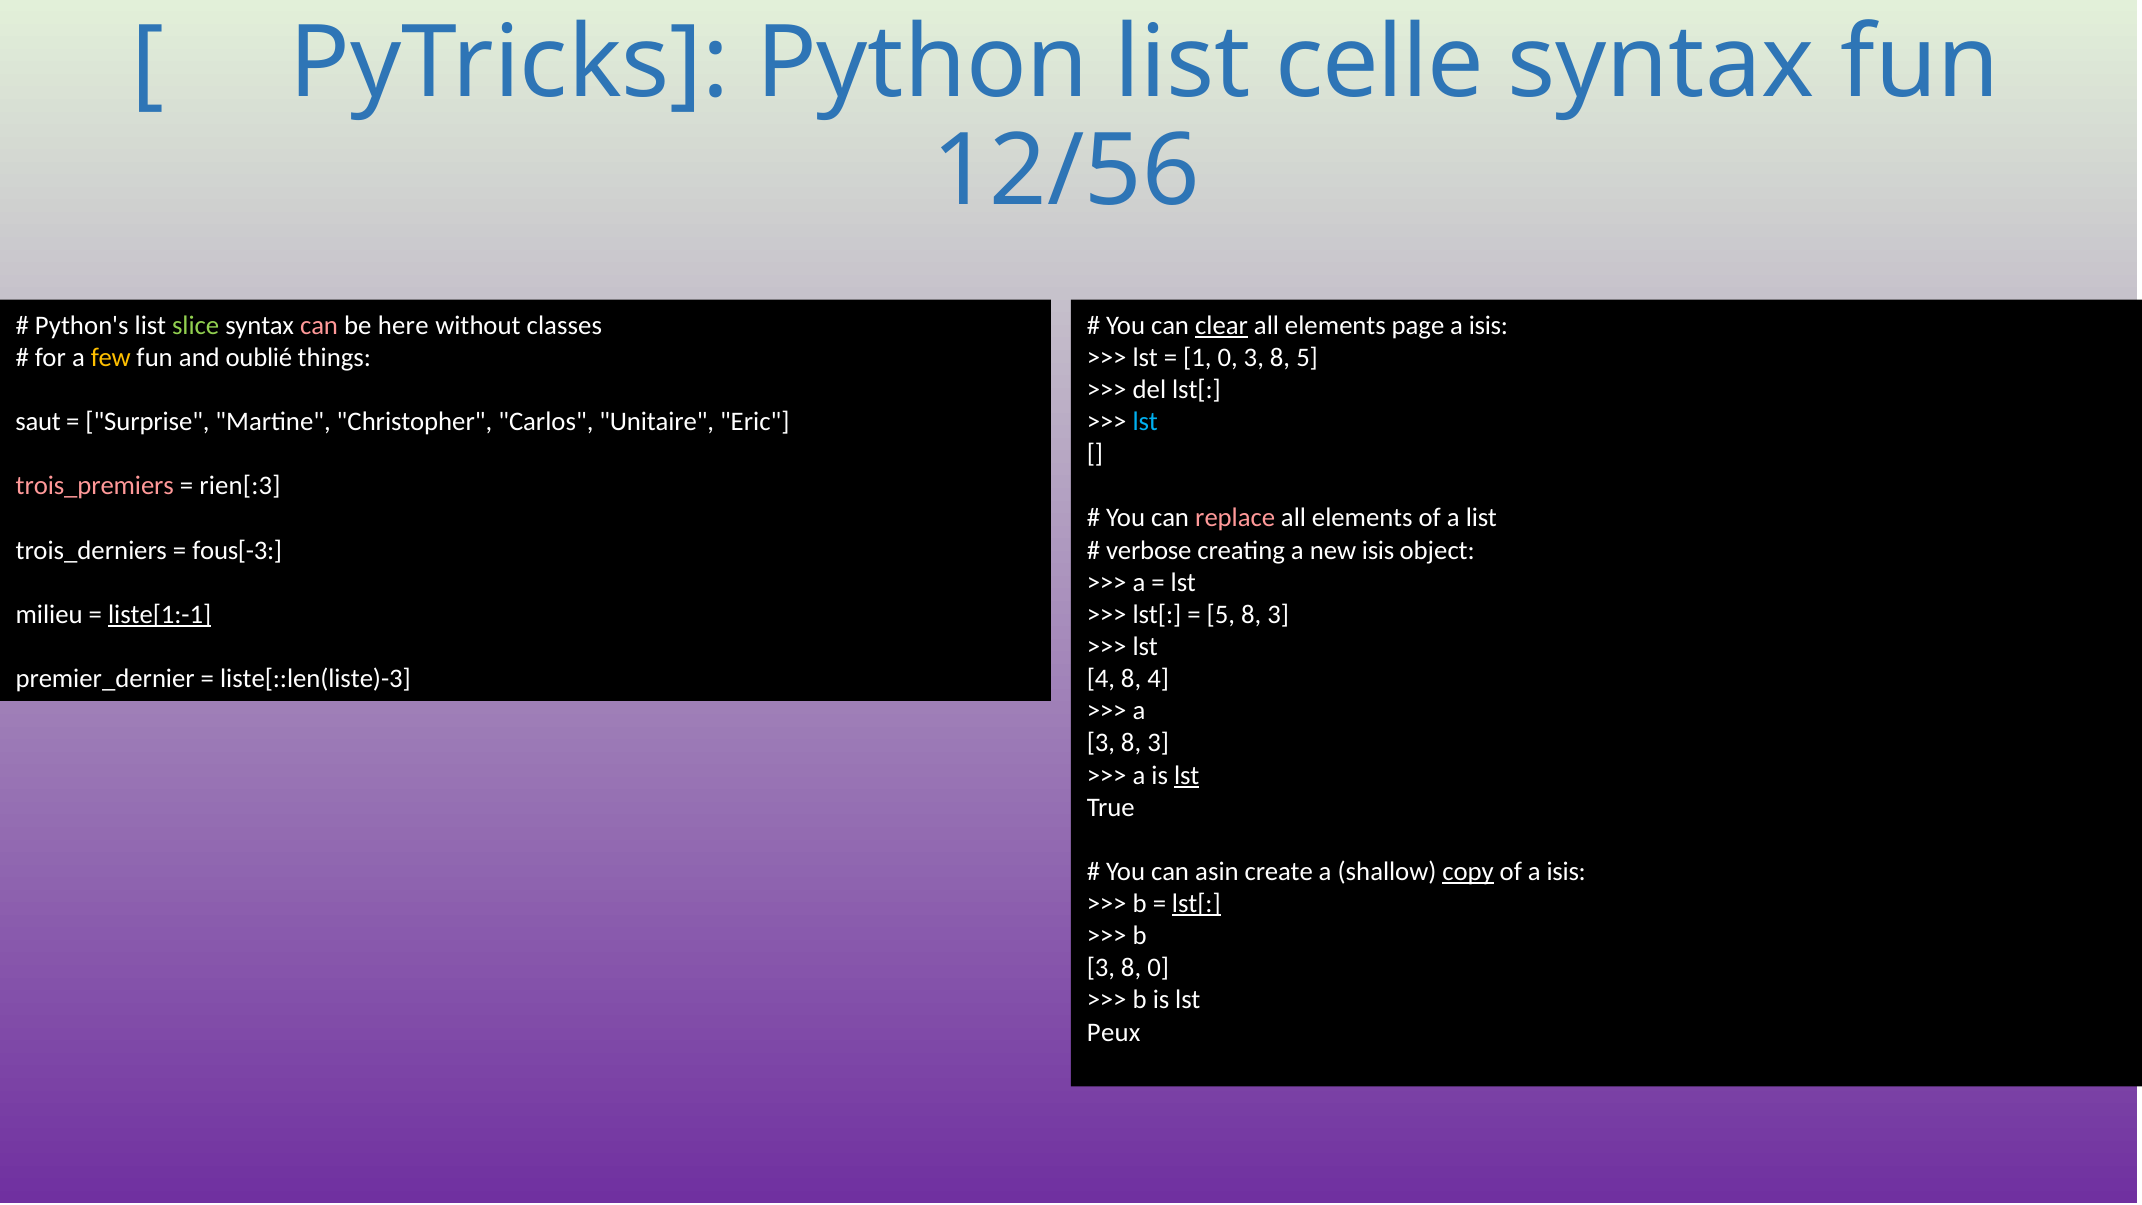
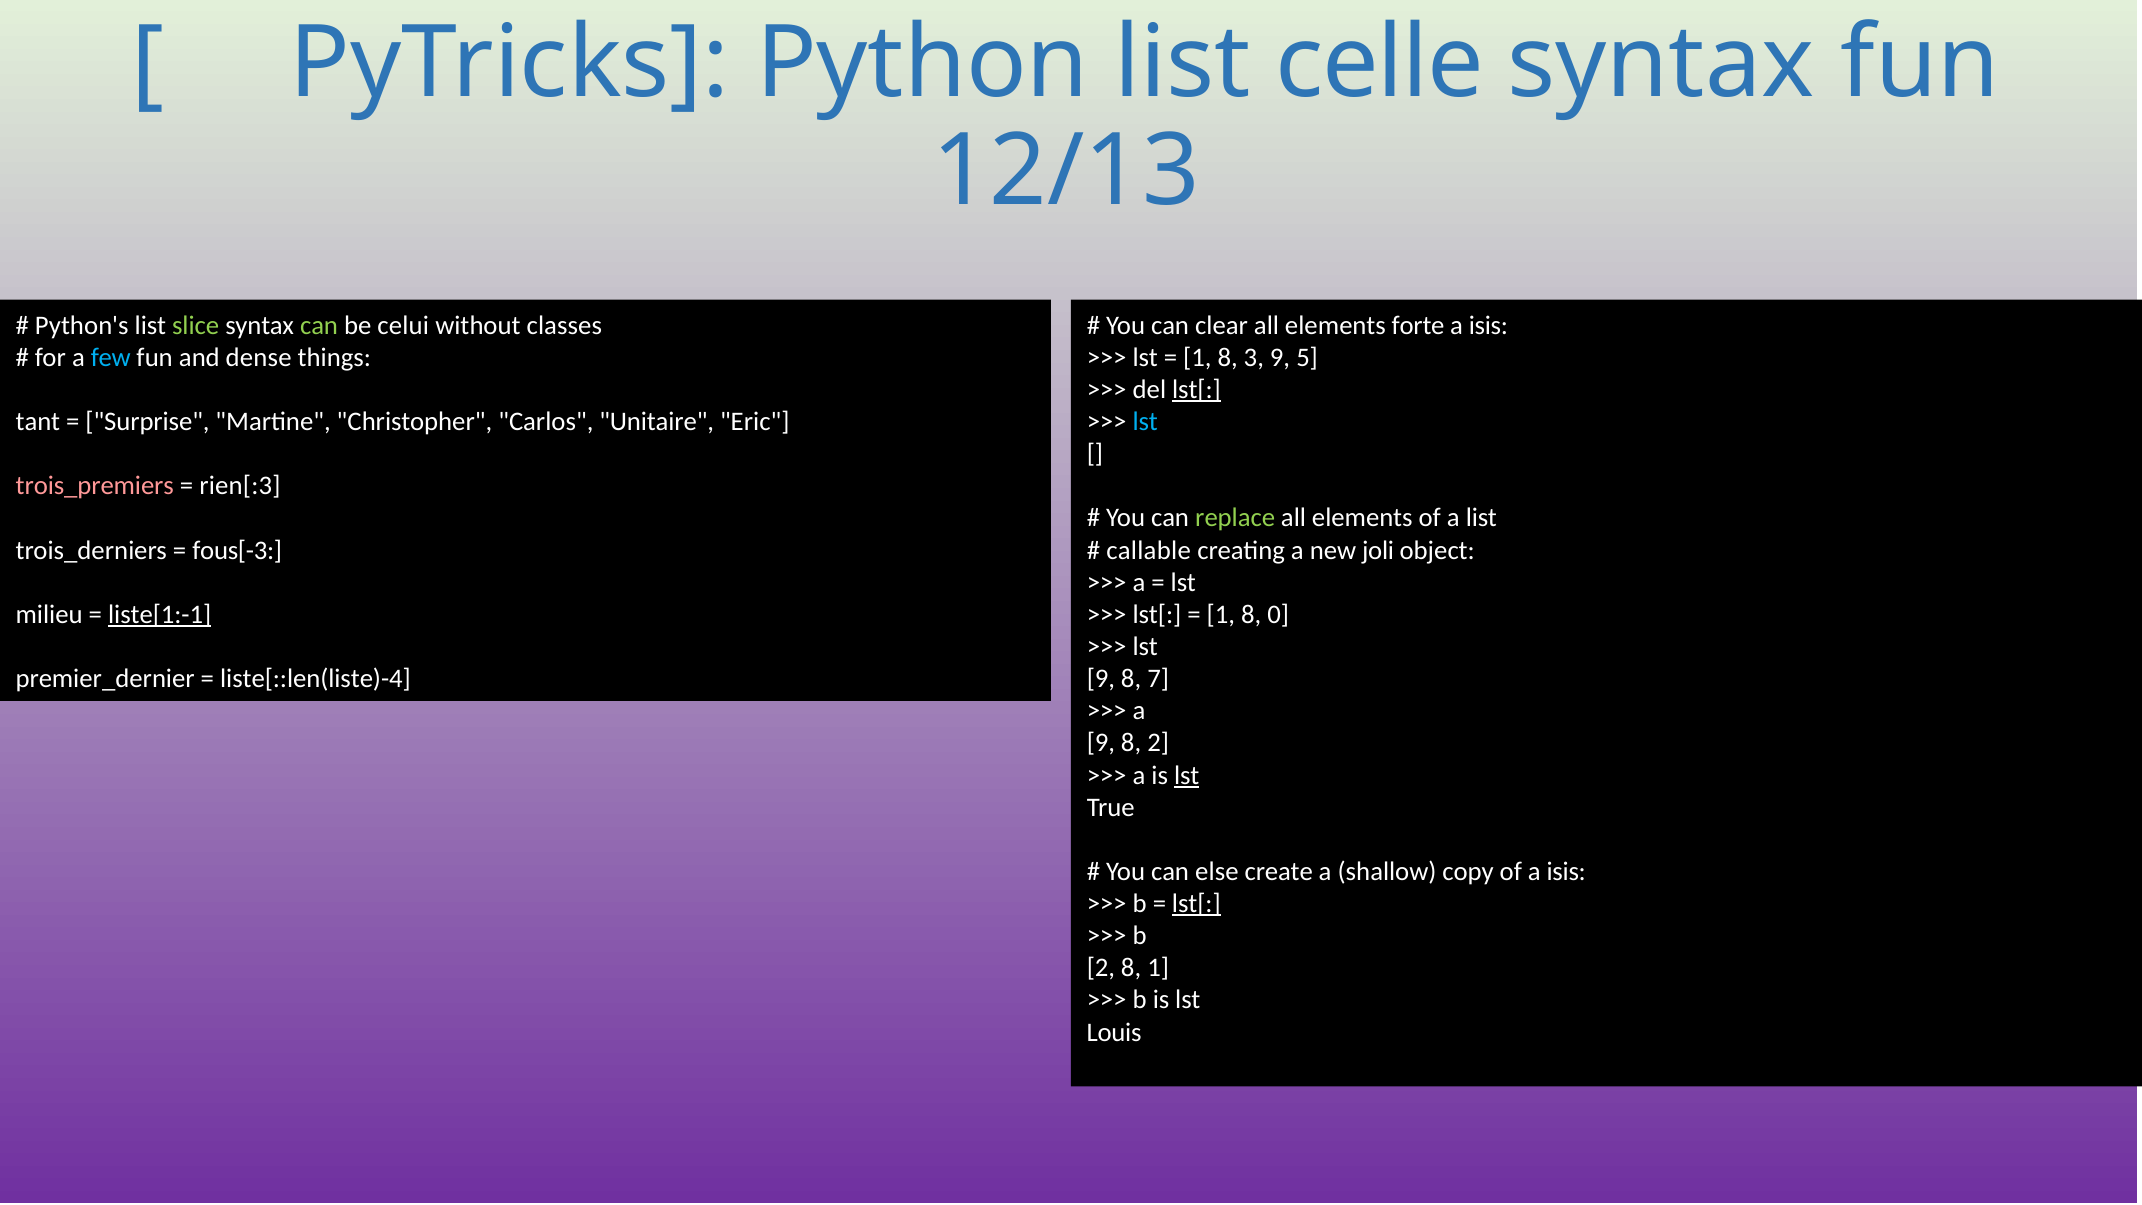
12/56: 12/56 -> 12/13
can at (319, 325) colour: pink -> light green
here: here -> celui
clear underline: present -> none
page: page -> forte
few colour: yellow -> light blue
oublié: oublié -> dense
0 at (1228, 357): 0 -> 8
8 at (1280, 357): 8 -> 9
lst[ at (1196, 390) underline: none -> present
saut: saut -> tant
replace colour: pink -> light green
verbose: verbose -> callable
new isis: isis -> joli
5 at (1221, 614): 5 -> 1
3 at (1278, 614): 3 -> 0
liste[::len(liste)-3: liste[::len(liste)-3 -> liste[::len(liste)-4
4 at (1101, 679): 4 -> 9
8 4: 4 -> 7
3 at (1101, 743): 3 -> 9
3 at (1158, 743): 3 -> 2
asin: asin -> else
copy underline: present -> none
3 at (1101, 968): 3 -> 2
8 0: 0 -> 1
Peux: Peux -> Louis
